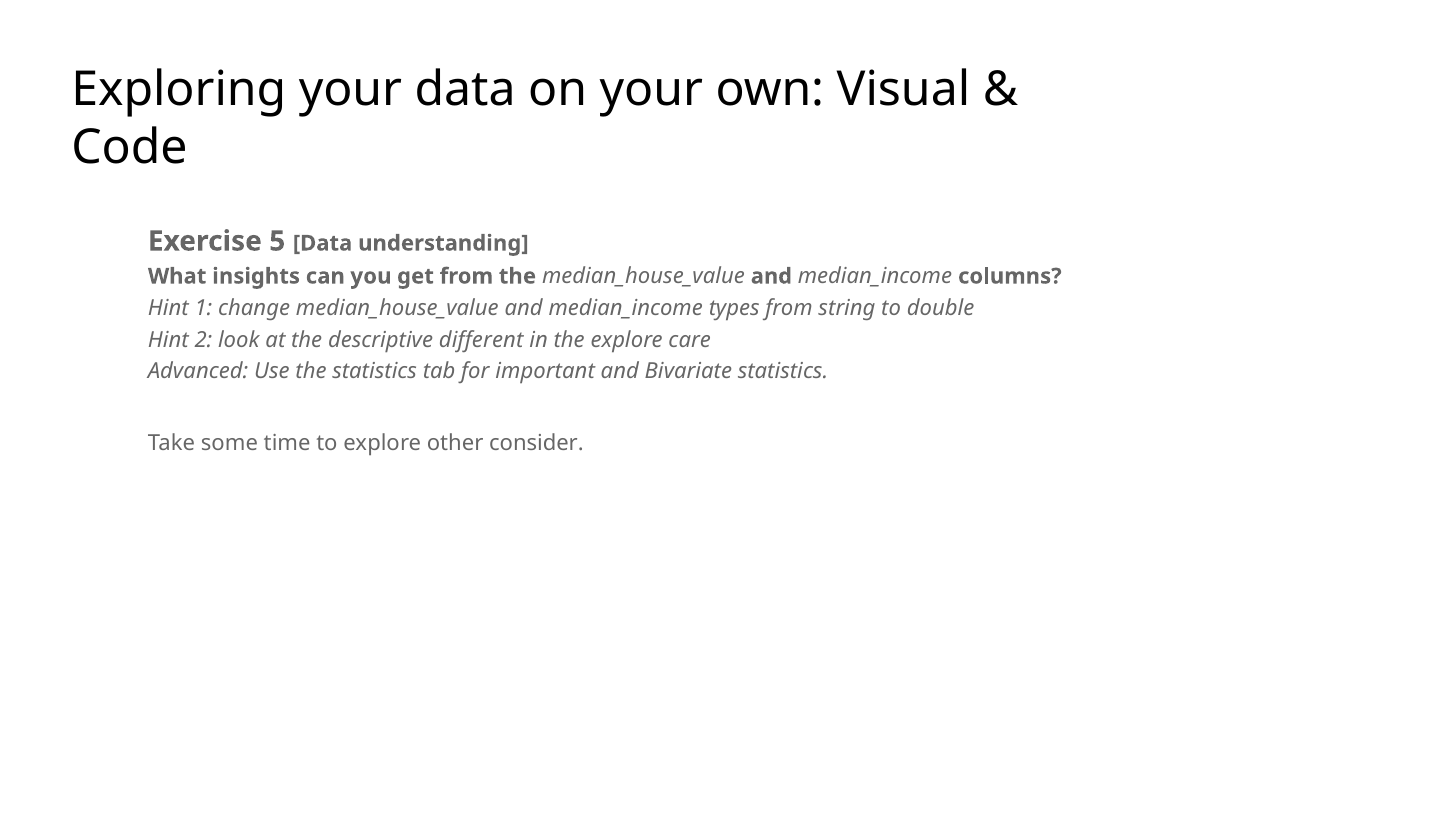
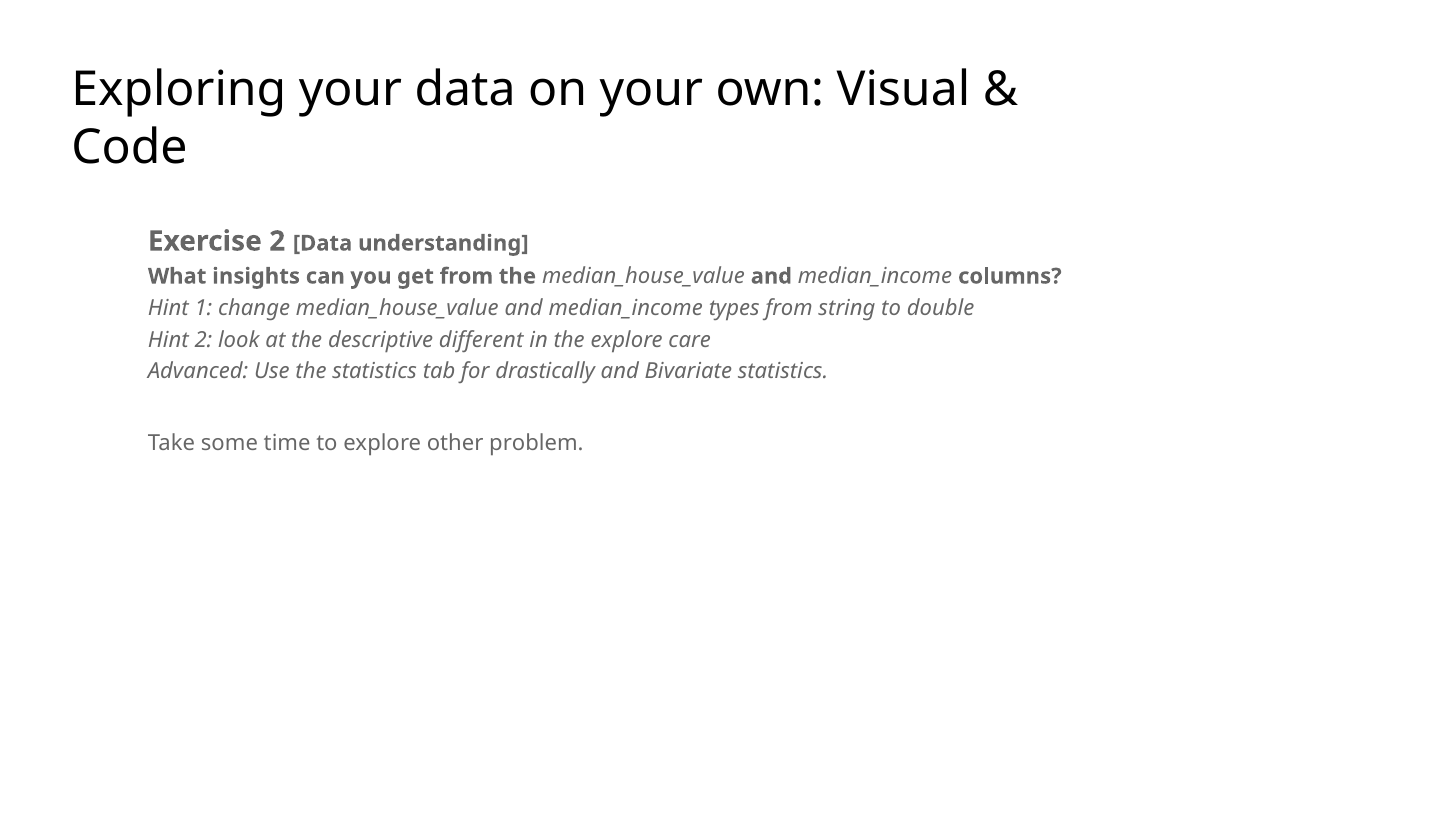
Exercise 5: 5 -> 2
important: important -> drastically
consider: consider -> problem
